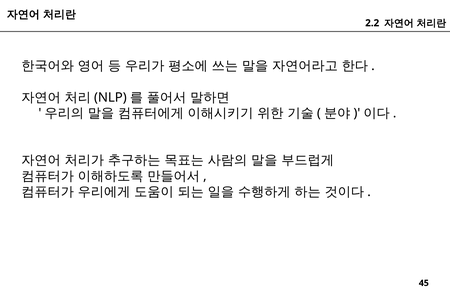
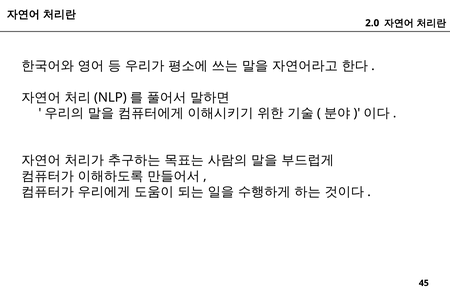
2.2: 2.2 -> 2.0
